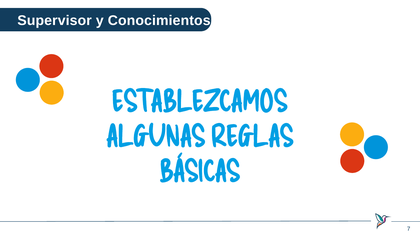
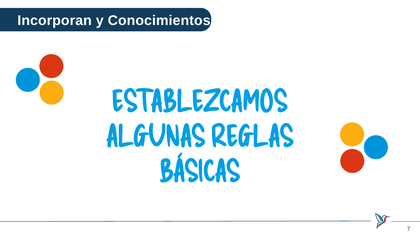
Supervisor: Supervisor -> Incorporan
